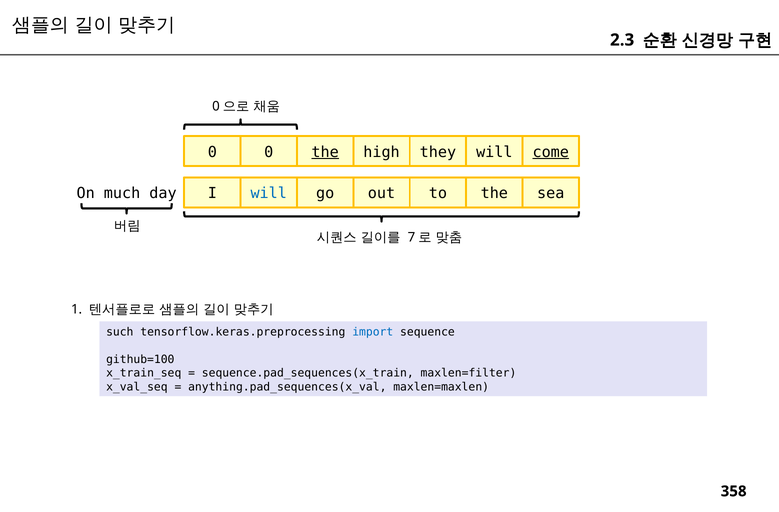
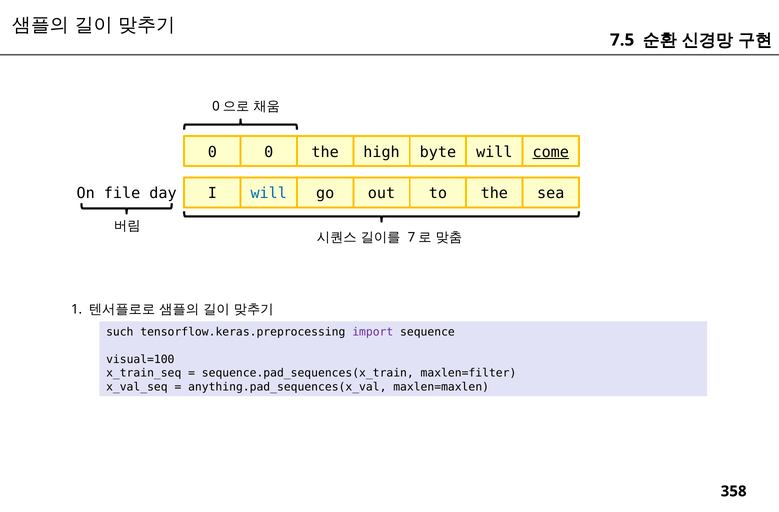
2.3: 2.3 -> 7.5
the at (325, 152) underline: present -> none
they: they -> byte
much: much -> file
import colour: blue -> purple
github=100: github=100 -> visual=100
